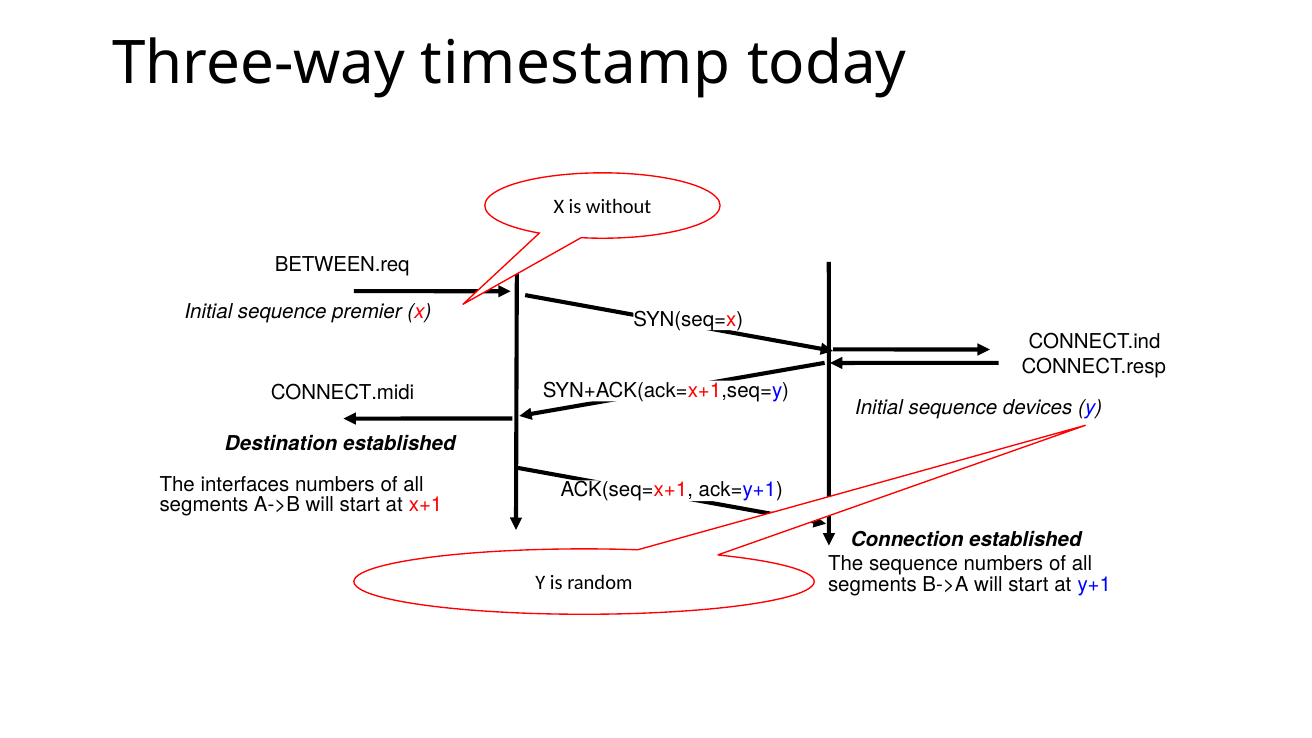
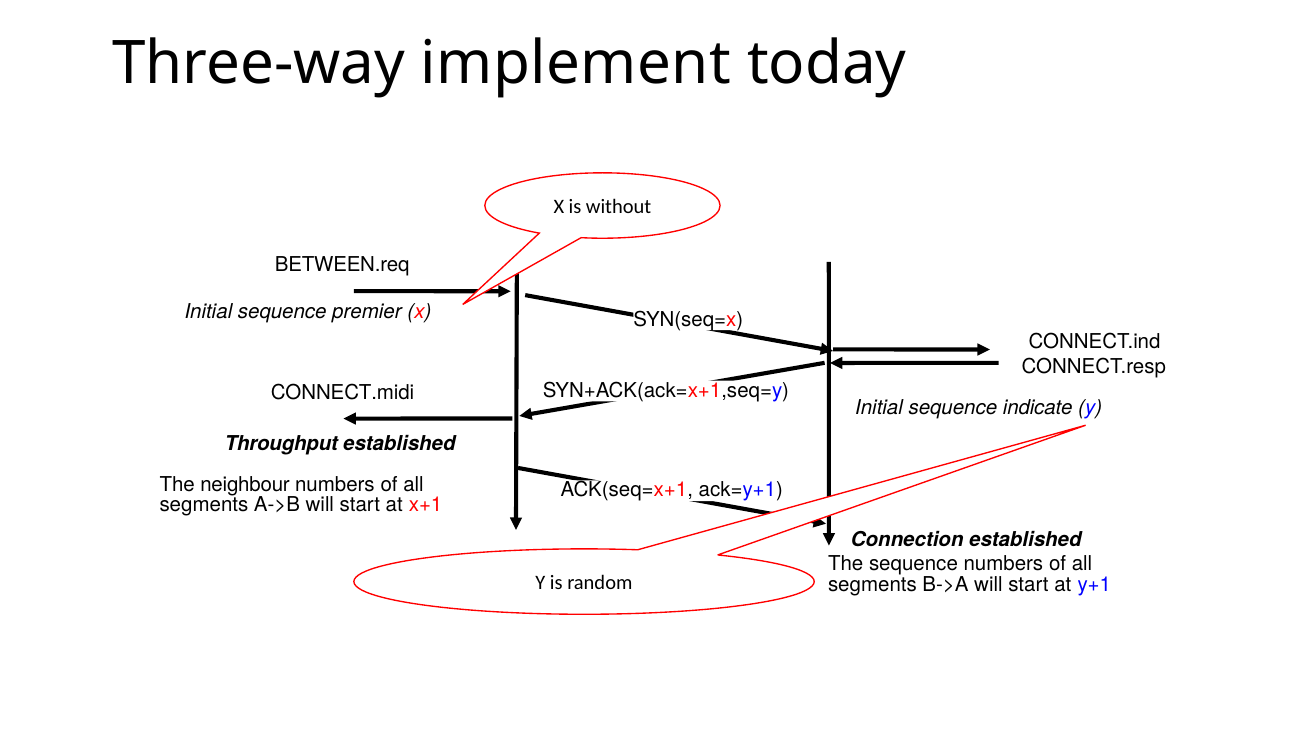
timestamp: timestamp -> implement
devices: devices -> indicate
Destination: Destination -> Throughput
interfaces: interfaces -> neighbour
